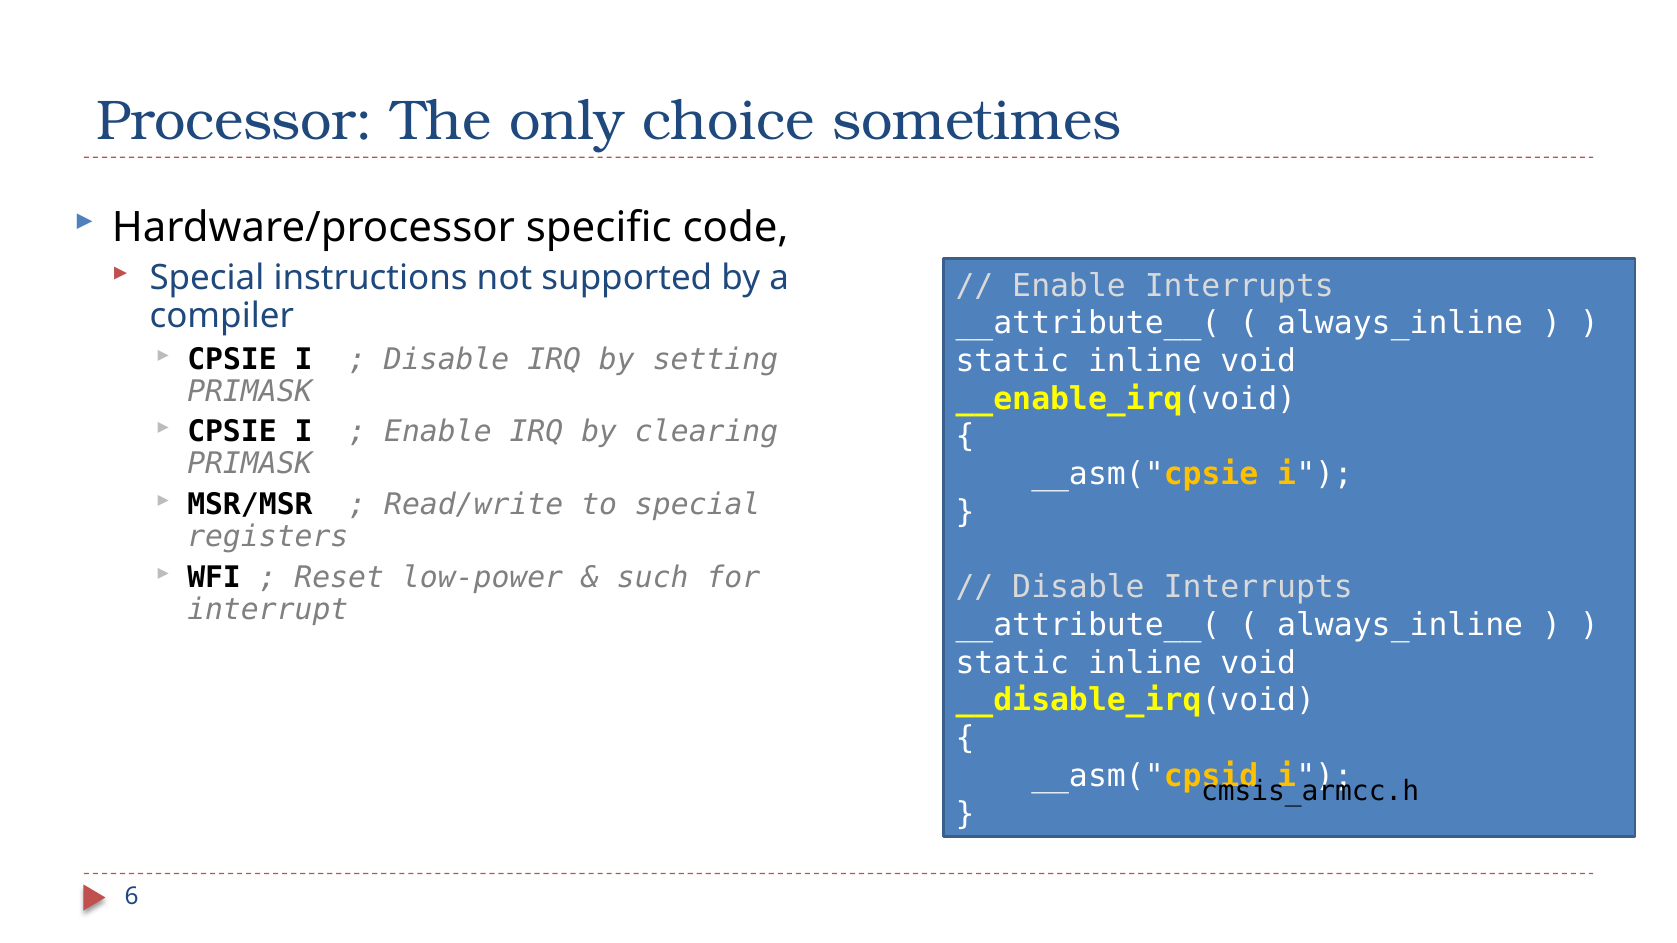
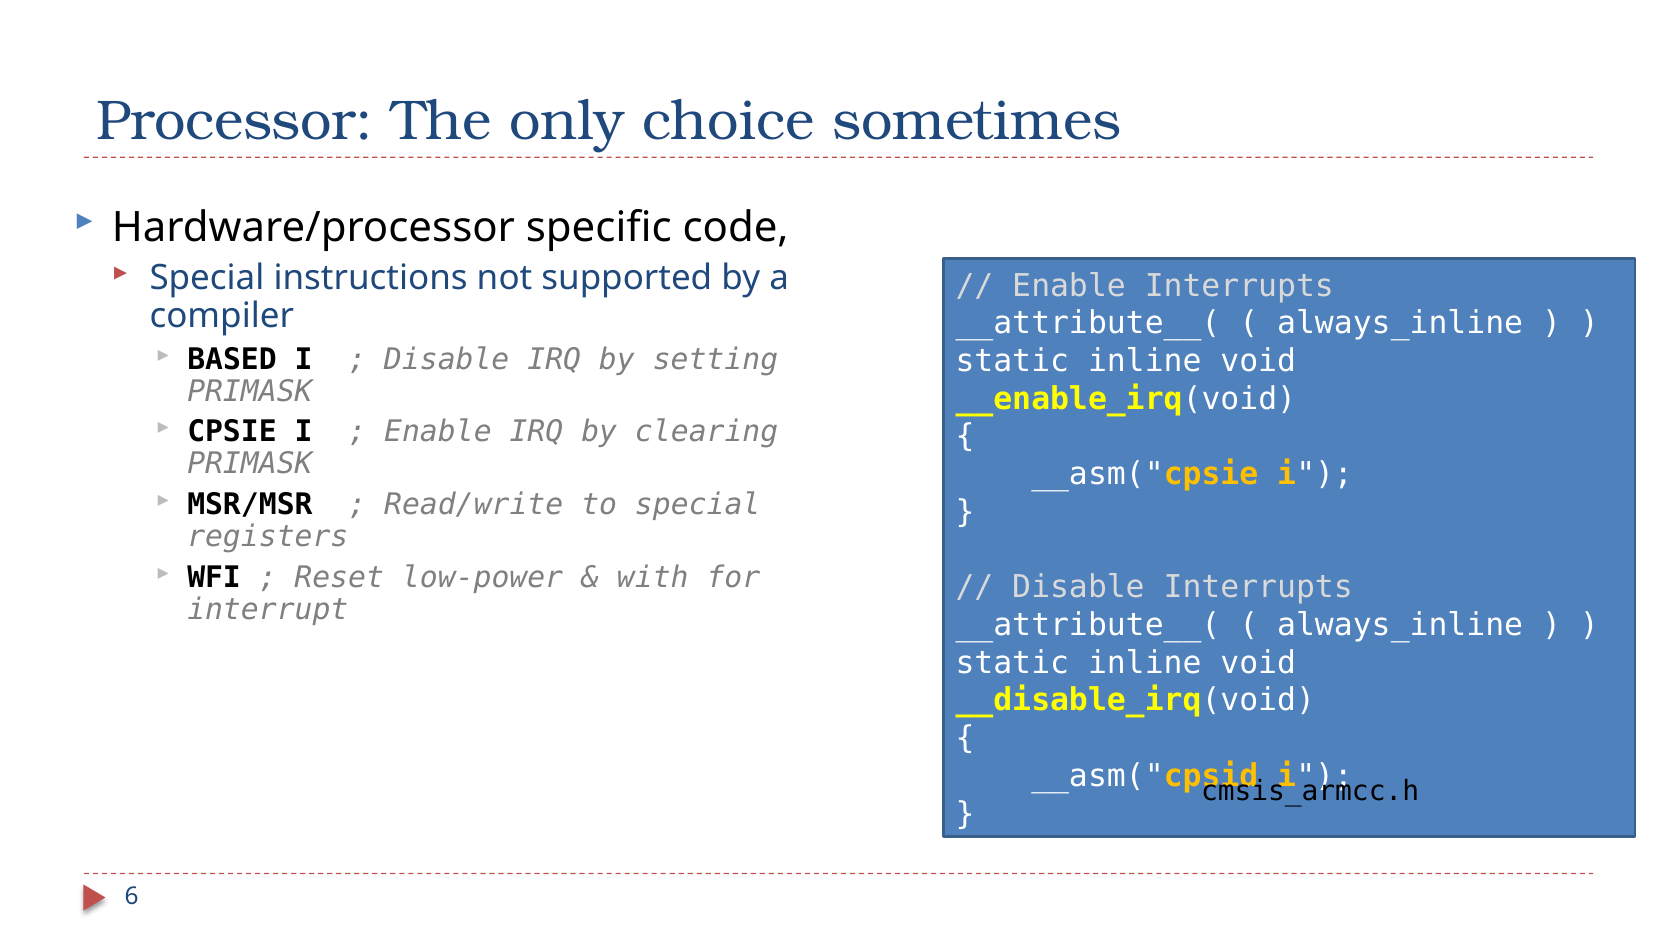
CPSIE at (232, 359): CPSIE -> BASED
such: such -> with
